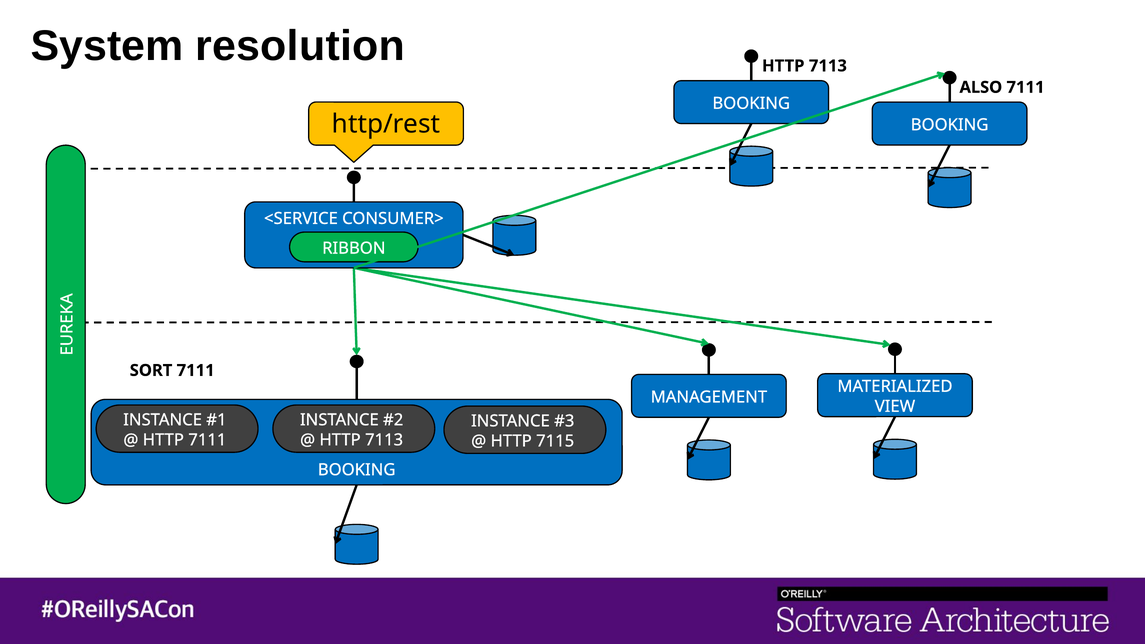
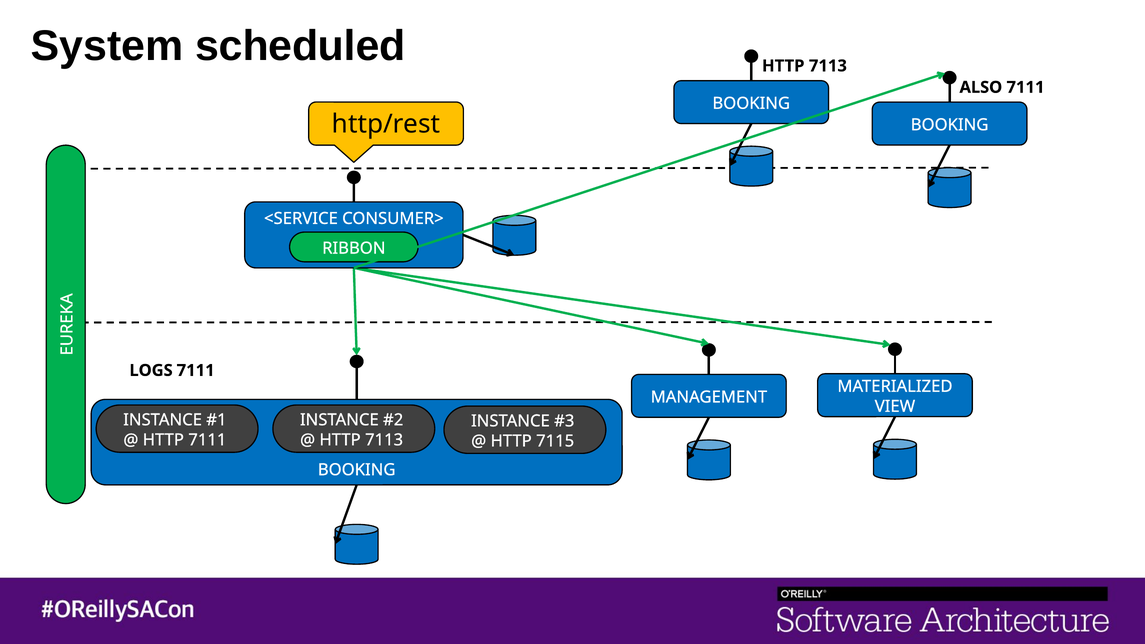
resolution: resolution -> scheduled
SORT: SORT -> LOGS
